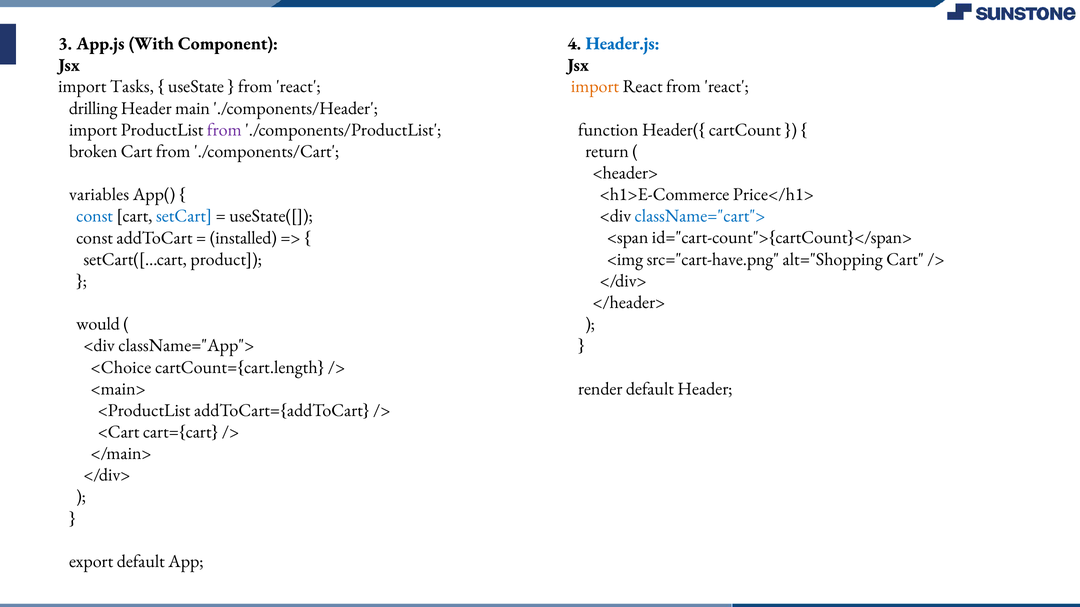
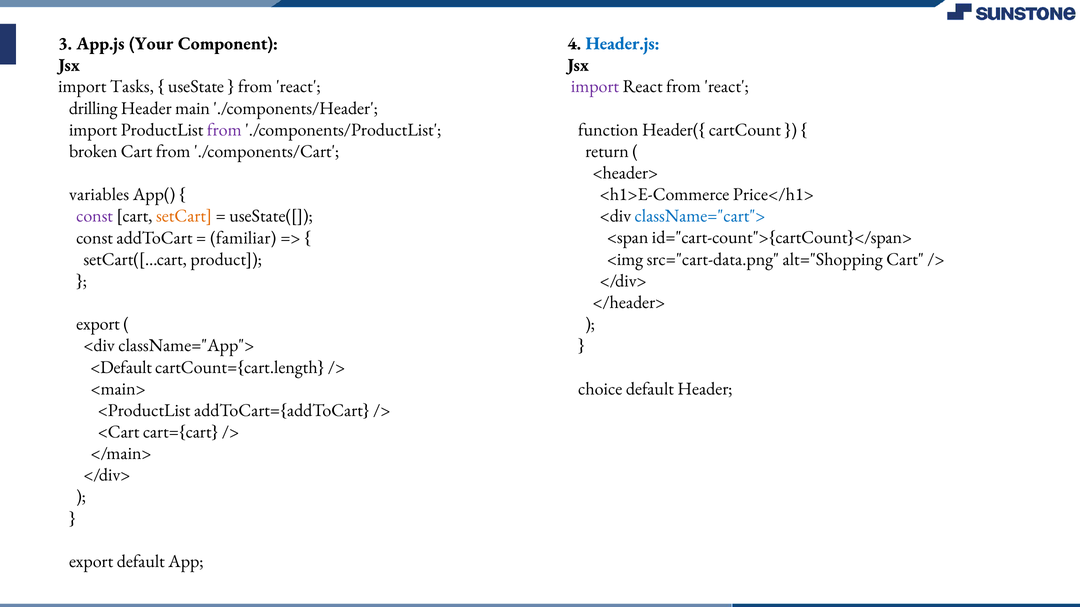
With: With -> Your
import at (595, 87) colour: orange -> purple
const at (95, 216) colour: blue -> purple
setCart colour: blue -> orange
installed: installed -> familiar
src="cart-have.png: src="cart-have.png -> src="cart-data.png
would at (98, 324): would -> export
<Choice: <Choice -> <Default
render: render -> choice
